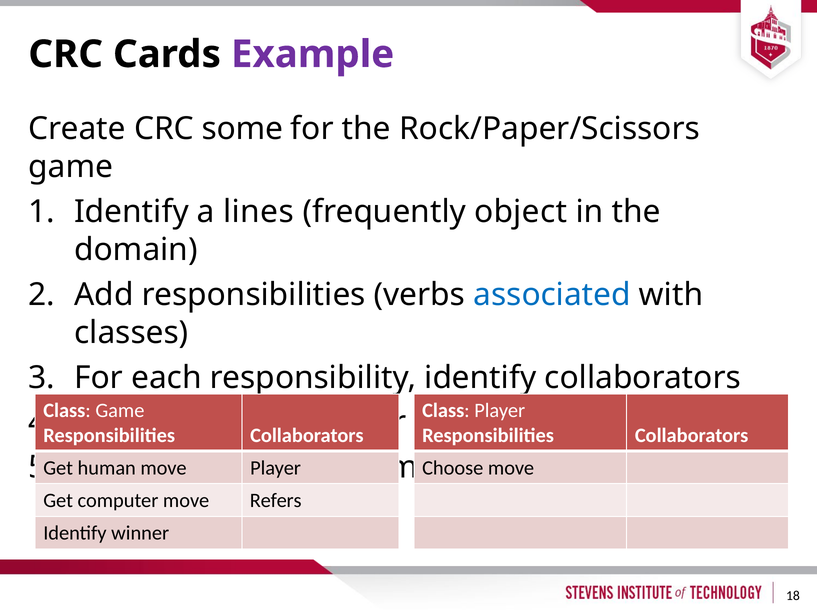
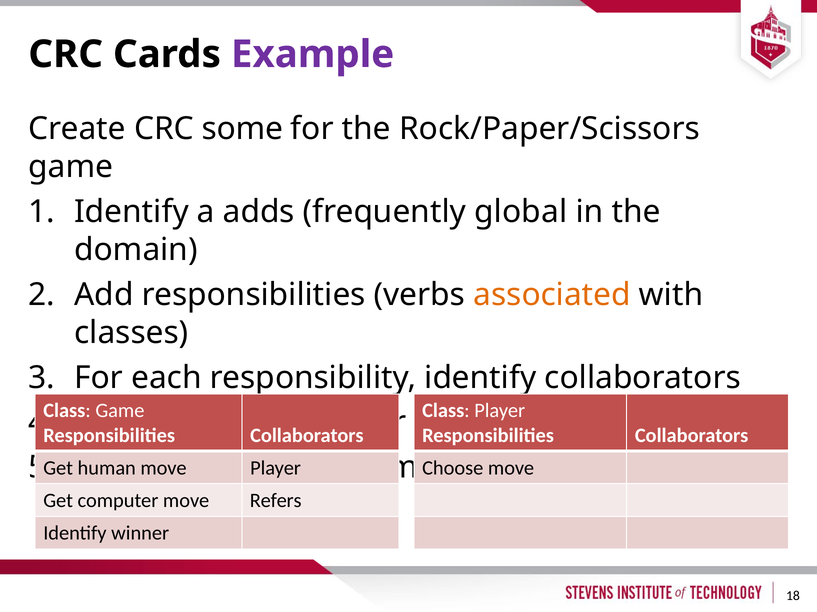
lines: lines -> adds
object: object -> global
associated colour: blue -> orange
